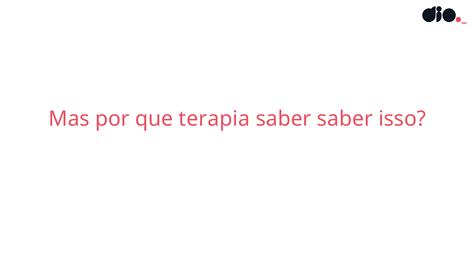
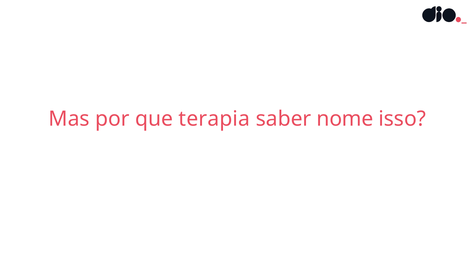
saber saber: saber -> nome
